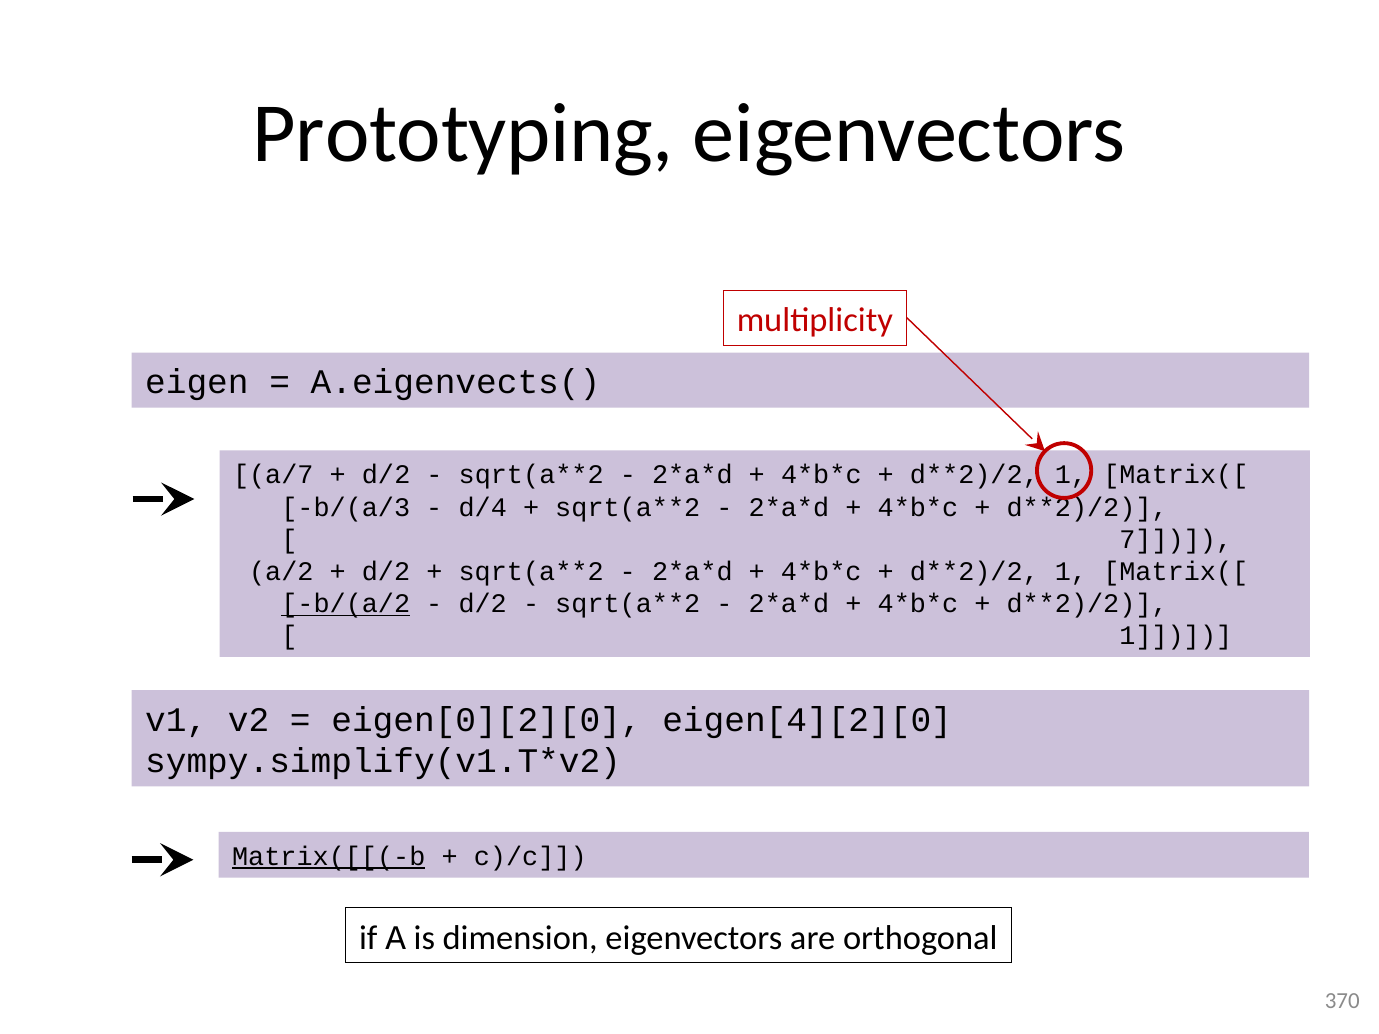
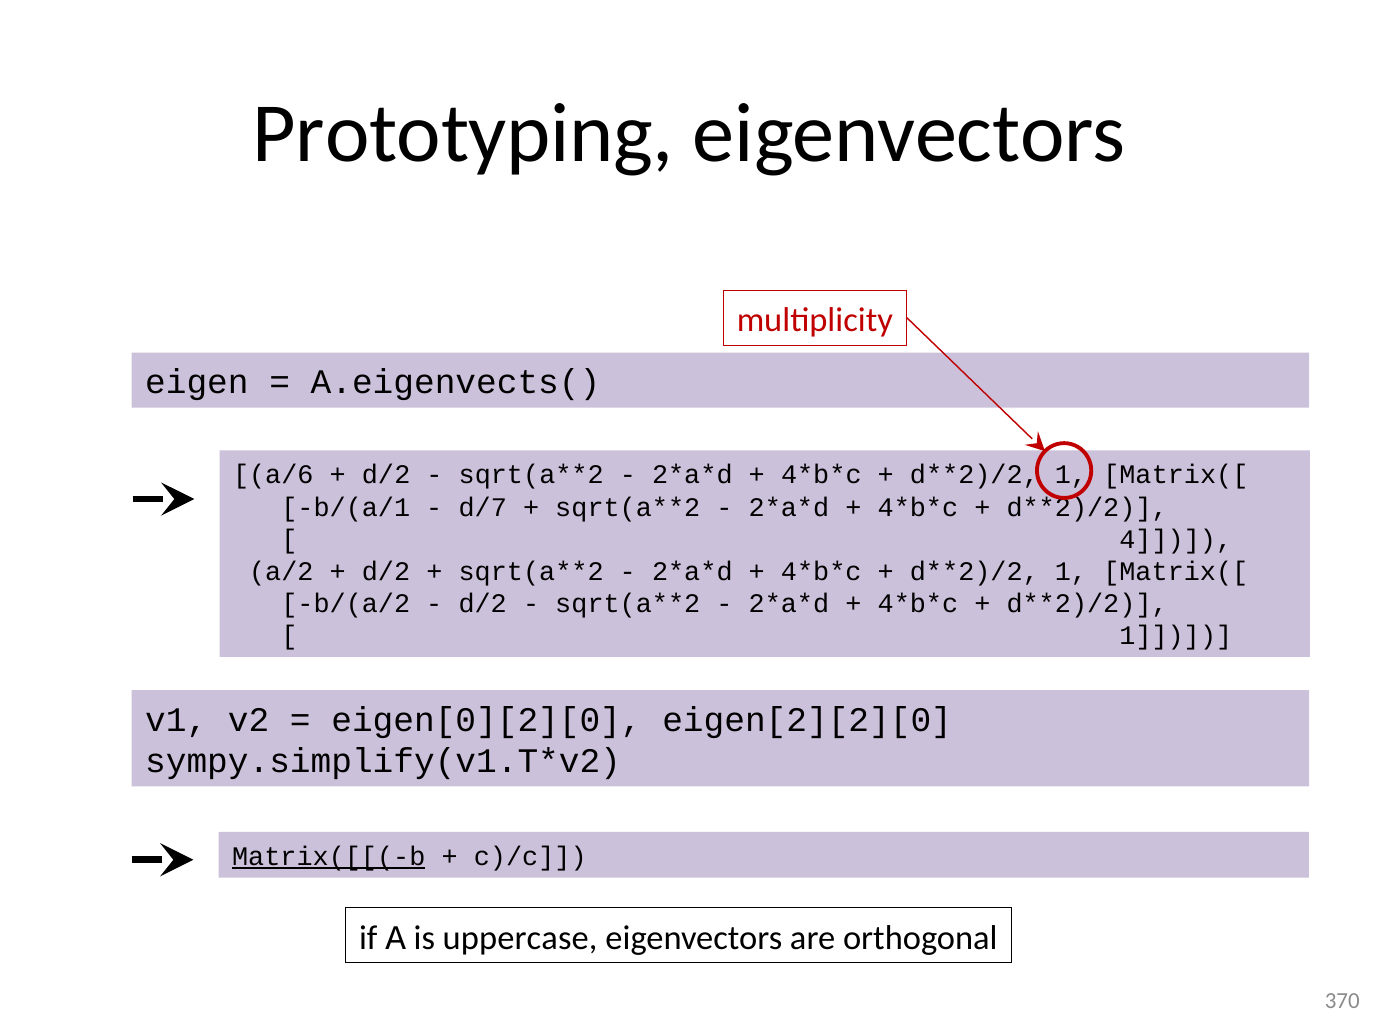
a/7: a/7 -> a/6
b/(a/3: b/(a/3 -> b/(a/1
d/4: d/4 -> d/7
7: 7 -> 4
b/(a/2 underline: present -> none
eigen[4][2][0: eigen[4][2][0 -> eigen[2][2][0
dimension: dimension -> uppercase
